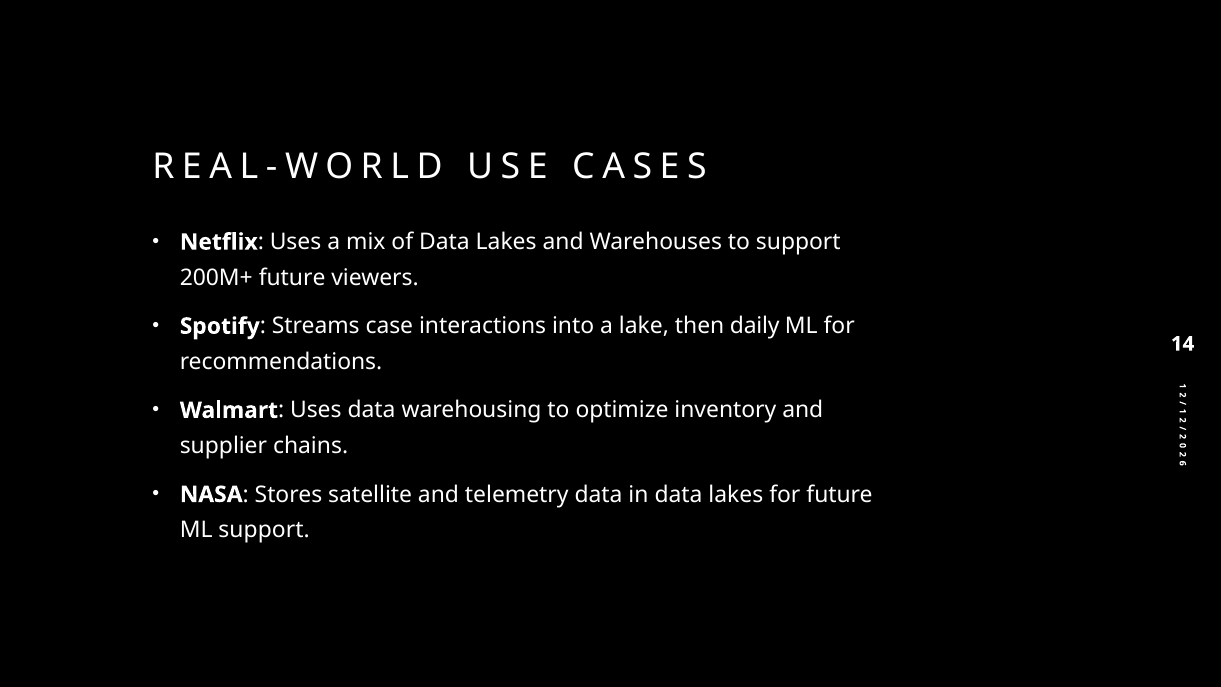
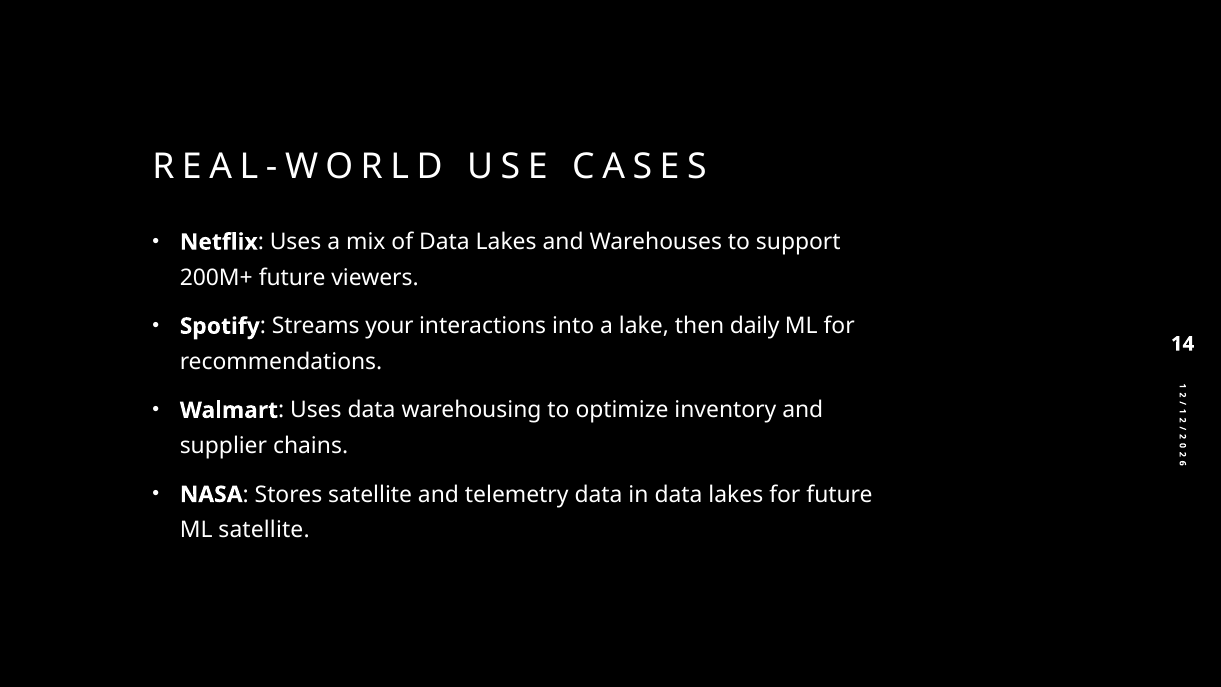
case: case -> your
ML support: support -> satellite
